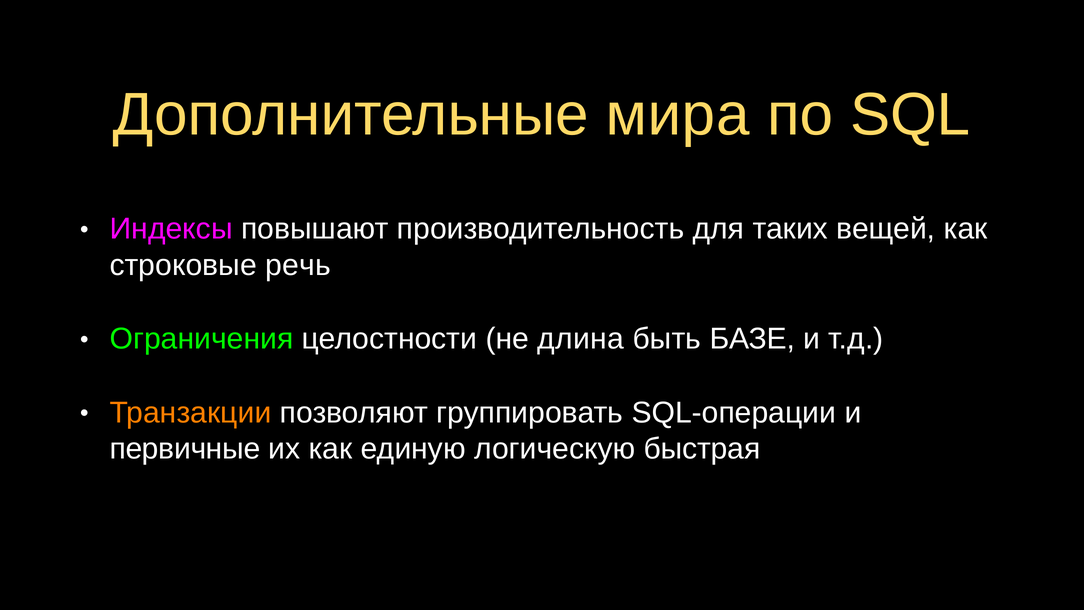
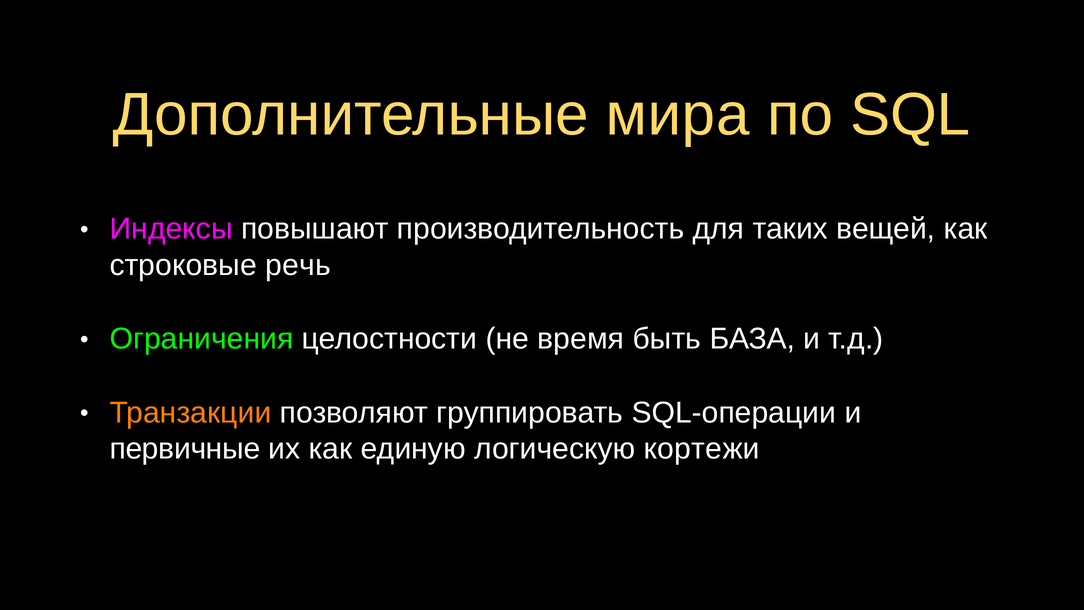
длина: длина -> время
БАЗЕ: БАЗЕ -> БАЗА
быстрая: быстрая -> кортежи
